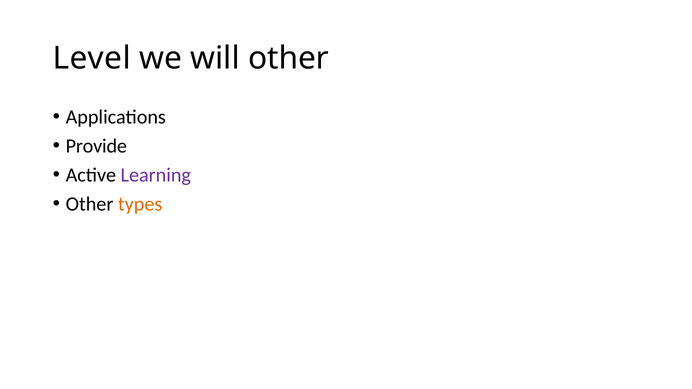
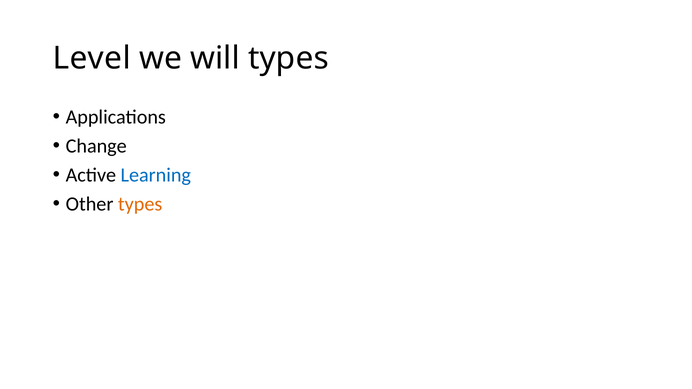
will other: other -> types
Provide: Provide -> Change
Learning colour: purple -> blue
